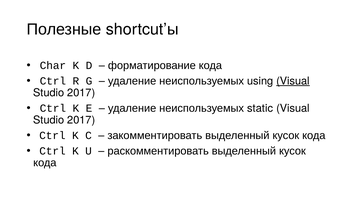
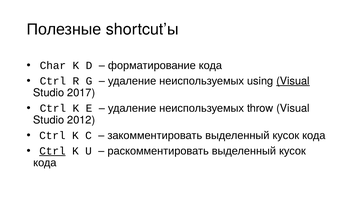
static: static -> throw
2017 at (81, 120): 2017 -> 2012
Ctrl at (52, 151) underline: none -> present
